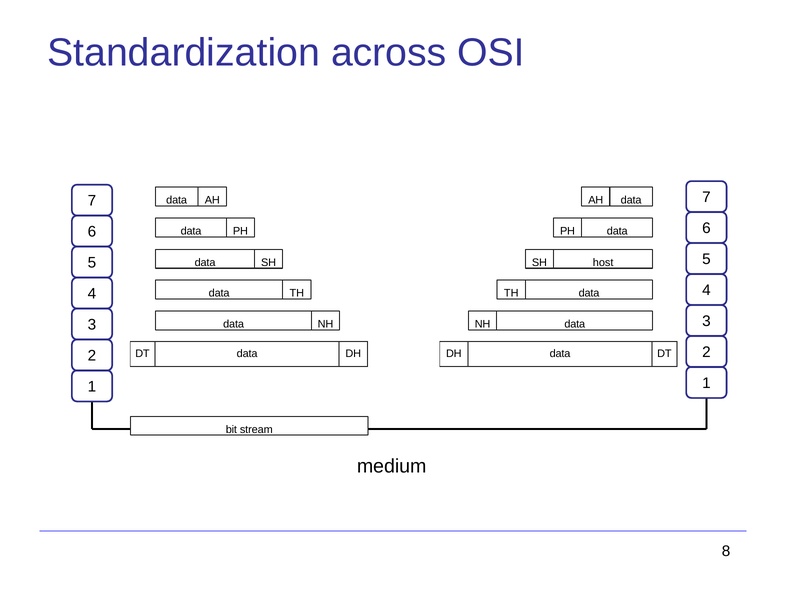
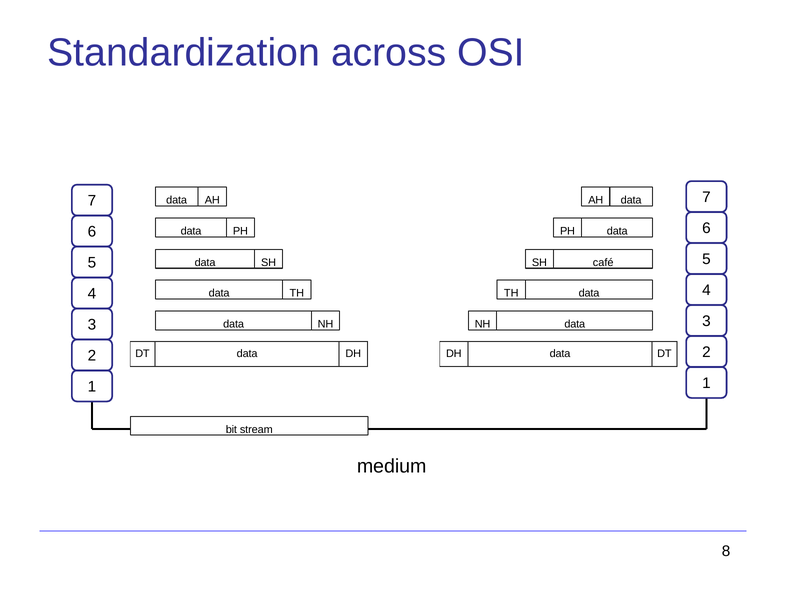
host: host -> café
